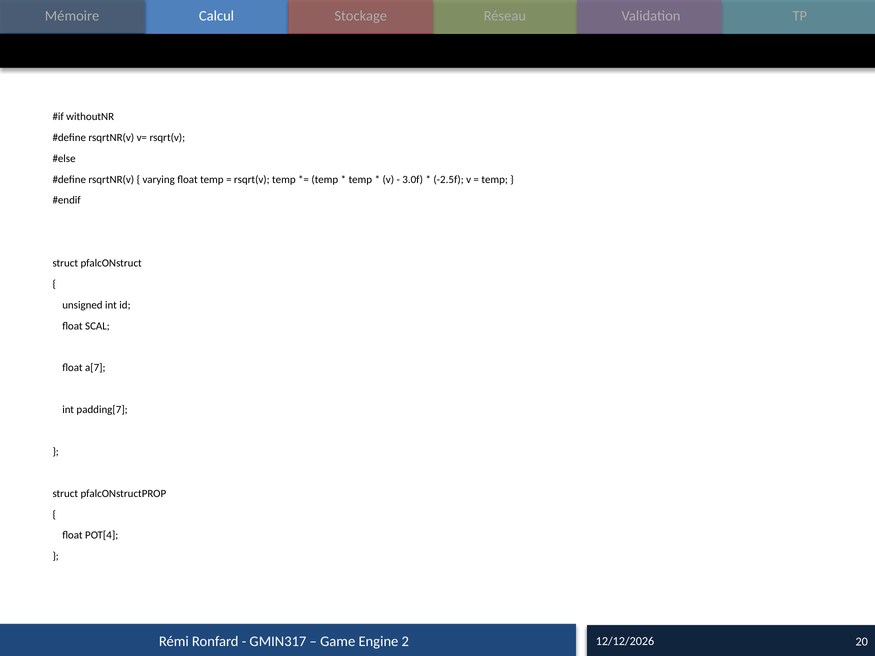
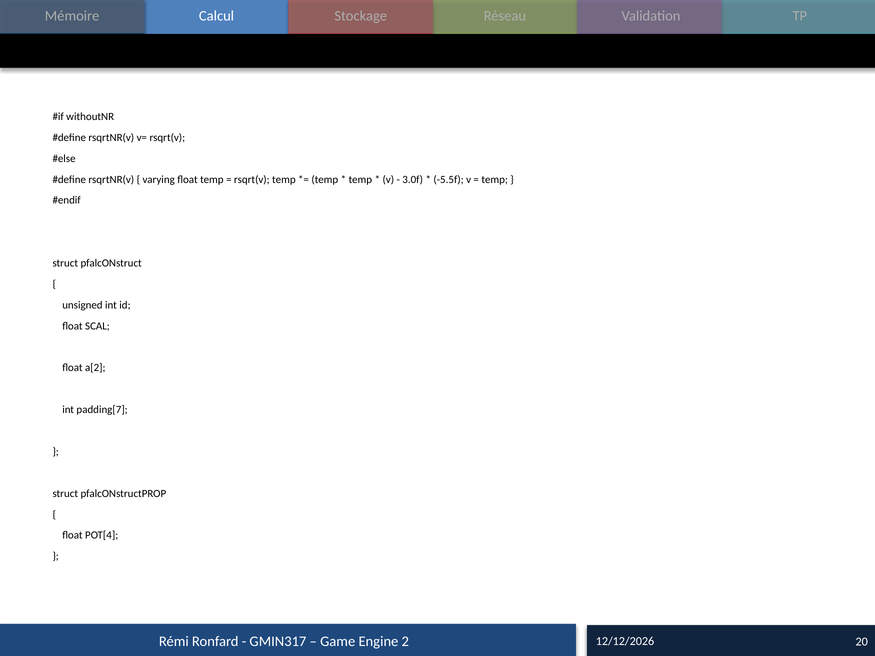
-2.5f: -2.5f -> -5.5f
a[7: a[7 -> a[2
